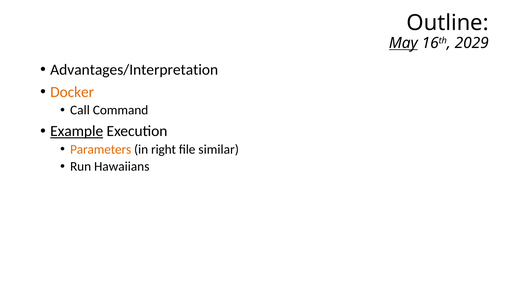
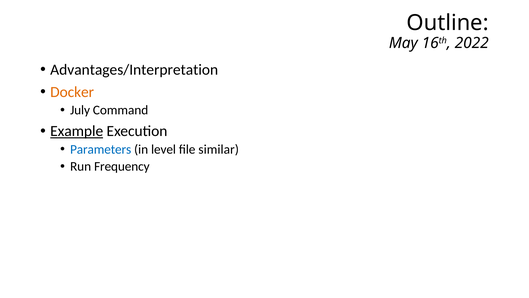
May underline: present -> none
2029: 2029 -> 2022
Call: Call -> July
Parameters colour: orange -> blue
right: right -> level
Hawaiians: Hawaiians -> Frequency
